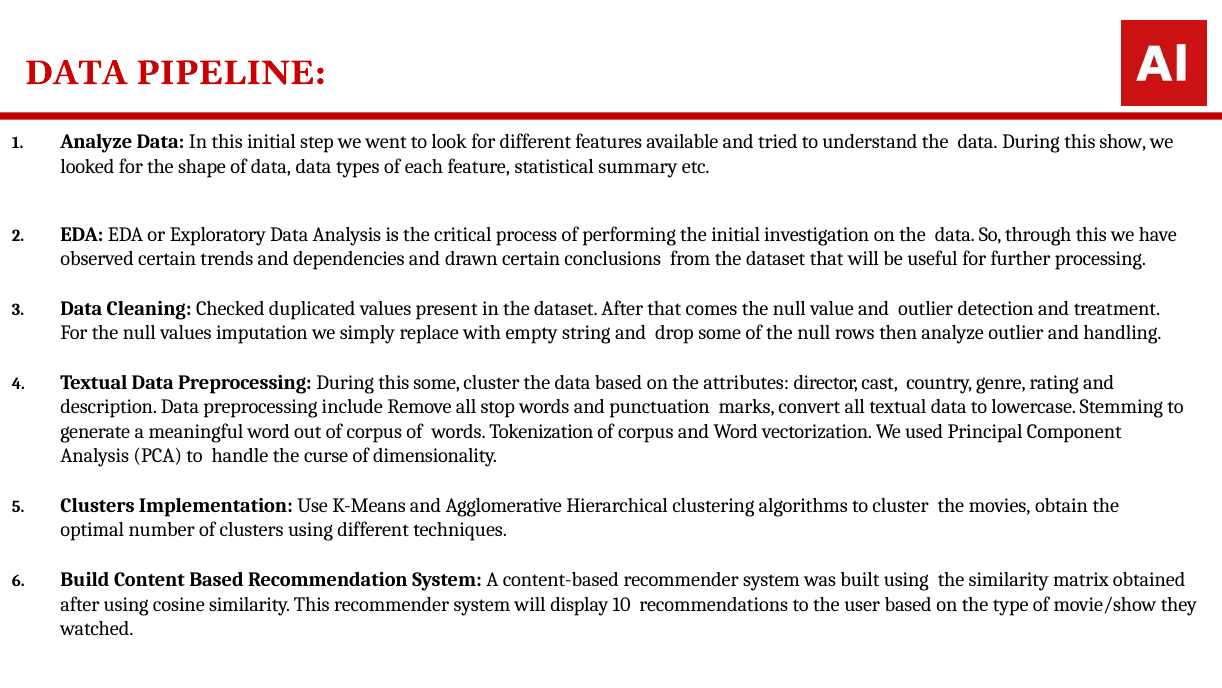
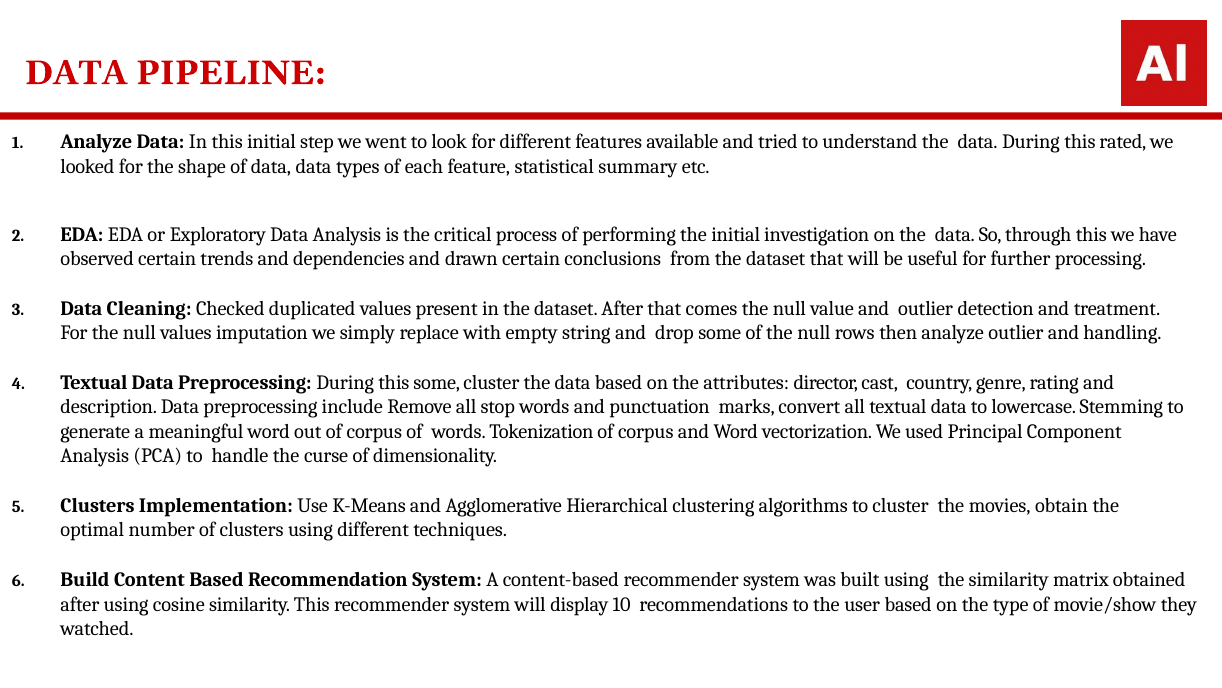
show: show -> rated
